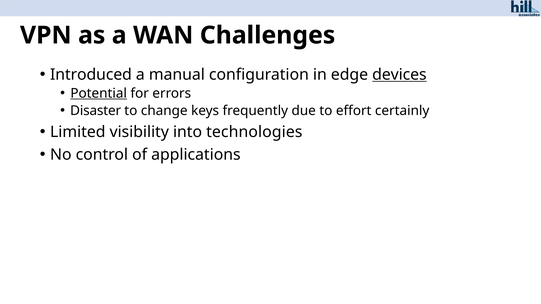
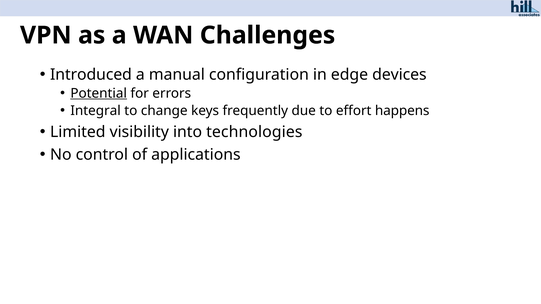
devices underline: present -> none
Disaster: Disaster -> Integral
certainly: certainly -> happens
